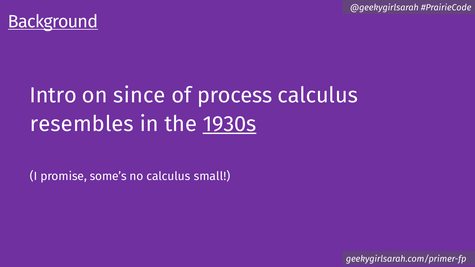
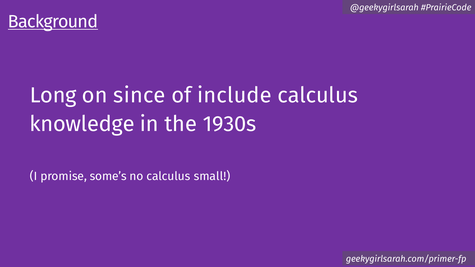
Intro: Intro -> Long
process: process -> include
resembles: resembles -> knowledge
1930s underline: present -> none
